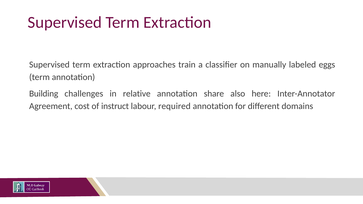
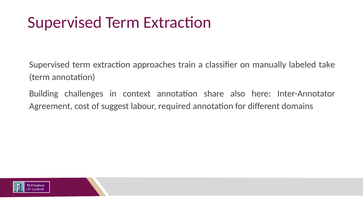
eggs: eggs -> take
relative: relative -> context
instruct: instruct -> suggest
